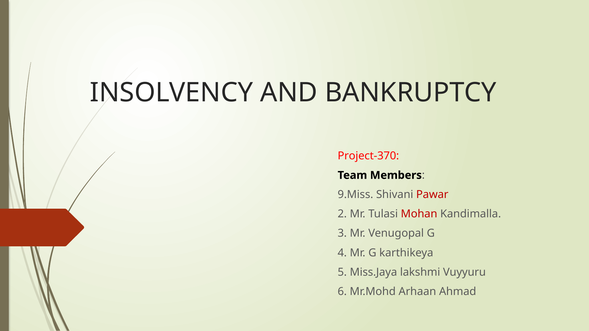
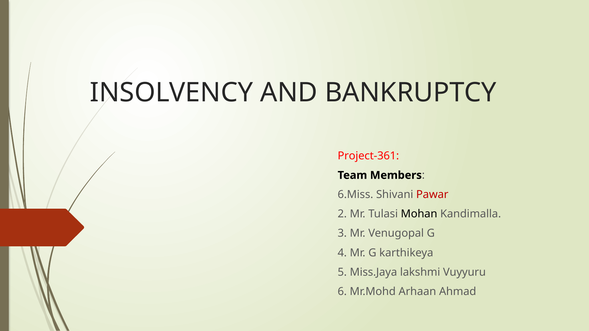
Project-370: Project-370 -> Project-361
9.Miss: 9.Miss -> 6.Miss
Mohan colour: red -> black
